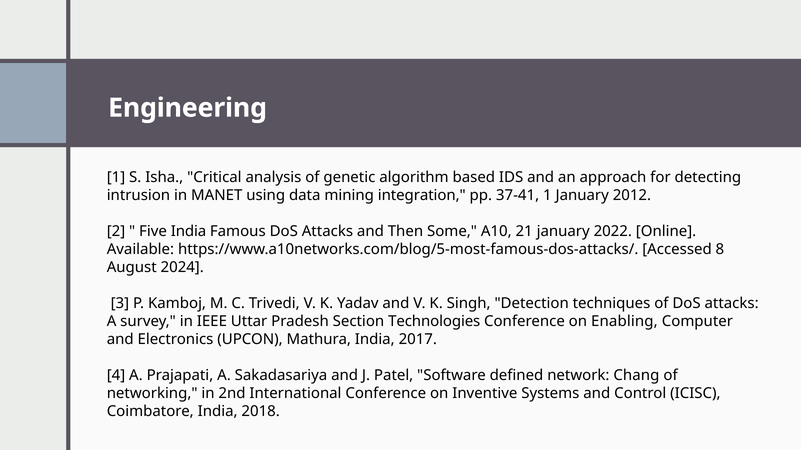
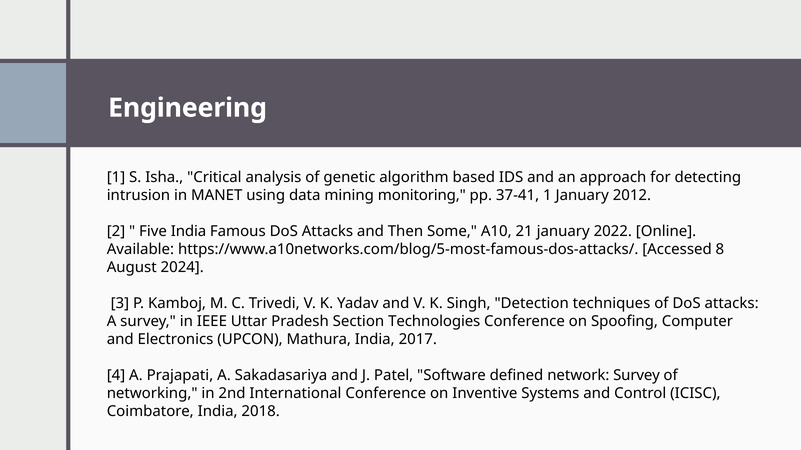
integration: integration -> monitoring
Enabling: Enabling -> Spoofing
network Chang: Chang -> Survey
